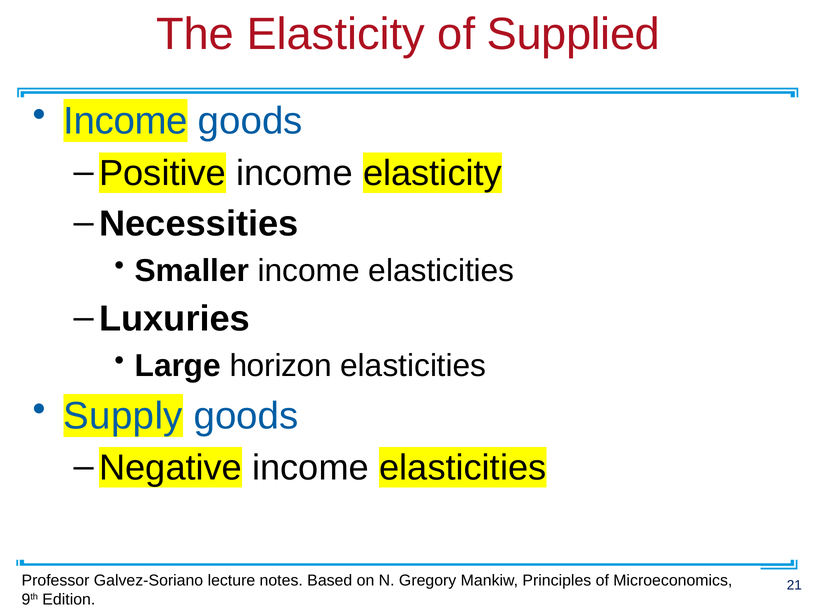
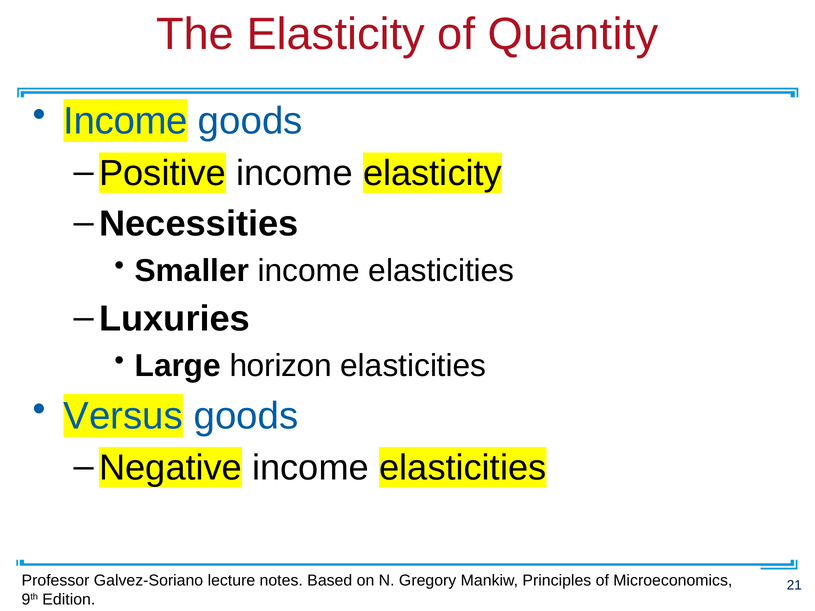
Supplied: Supplied -> Quantity
Supply: Supply -> Versus
